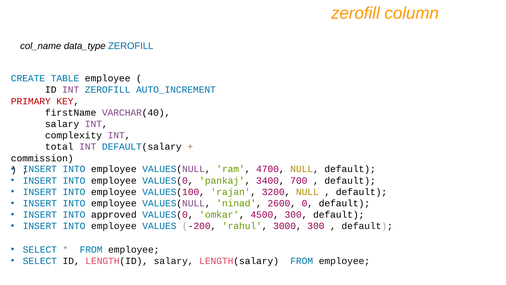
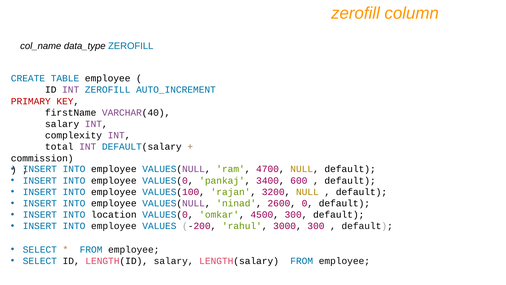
700: 700 -> 600
approved: approved -> location
